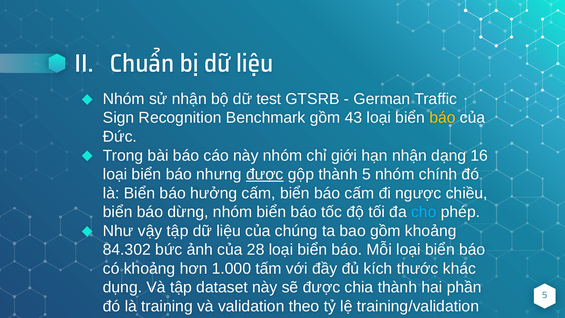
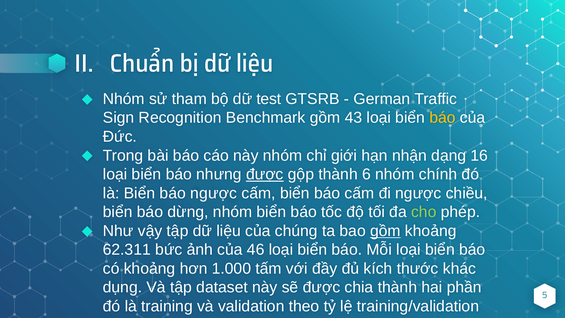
sử nhận: nhận -> tham
thành 5: 5 -> 6
báo hưởng: hưởng -> ngược
cho colour: light blue -> light green
gồm at (385, 231) underline: none -> present
84.302: 84.302 -> 62.311
28: 28 -> 46
